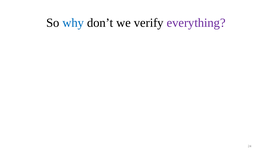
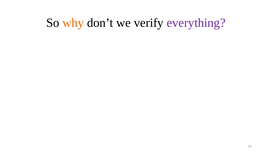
why colour: blue -> orange
